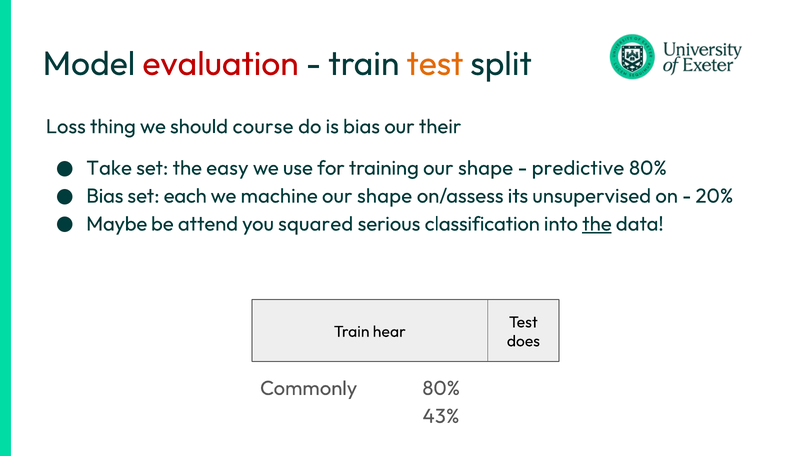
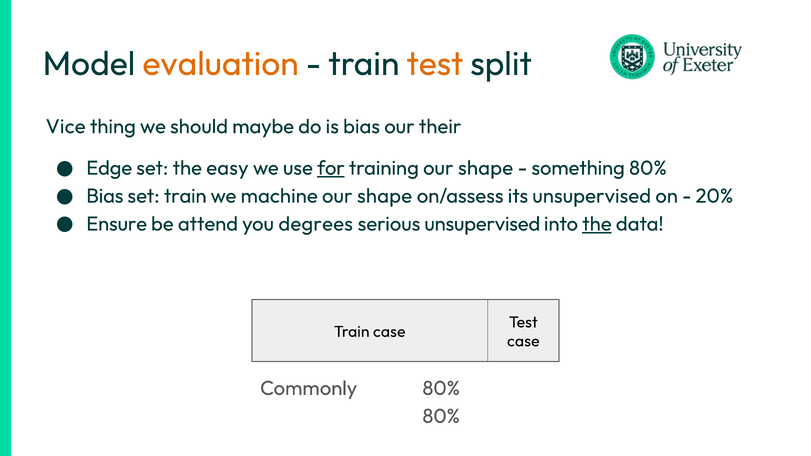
evaluation colour: red -> orange
Loss: Loss -> Vice
course: course -> maybe
Take: Take -> Edge
for underline: none -> present
predictive: predictive -> something
set each: each -> train
Maybe: Maybe -> Ensure
squared: squared -> degrees
serious classification: classification -> unsupervised
Train hear: hear -> case
does at (523, 341): does -> case
43% at (441, 416): 43% -> 80%
